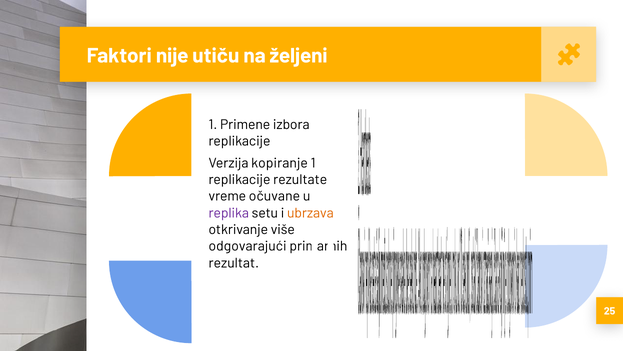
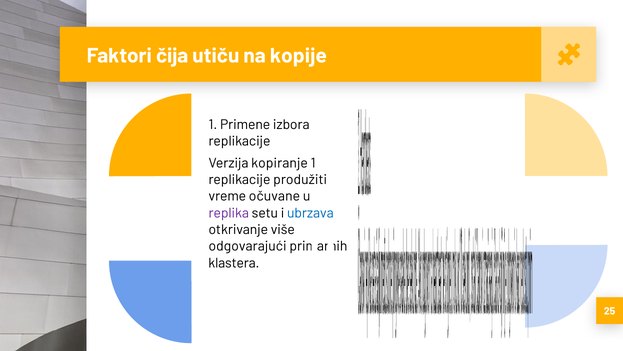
nije: nije -> čija
željeni: željeni -> kopije
rezultate: rezultate -> produžiti
ubrzava colour: orange -> blue
rezultat: rezultat -> klastera
